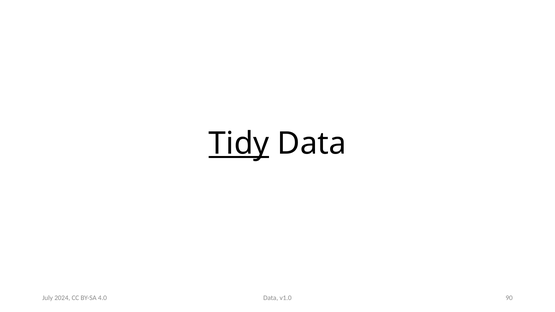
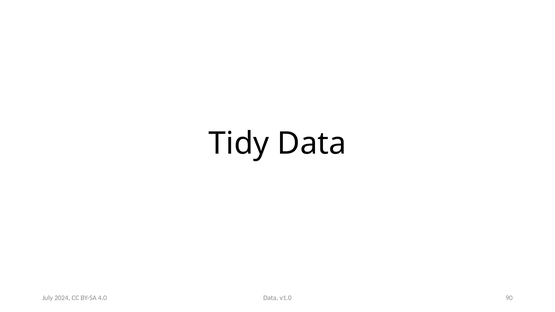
Tidy underline: present -> none
